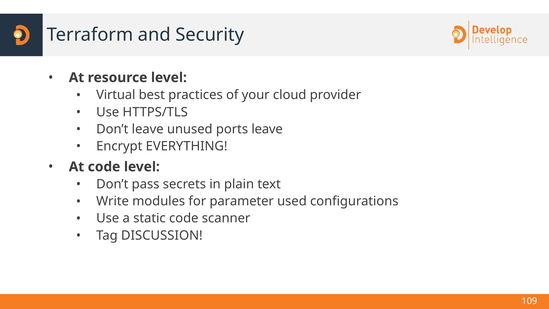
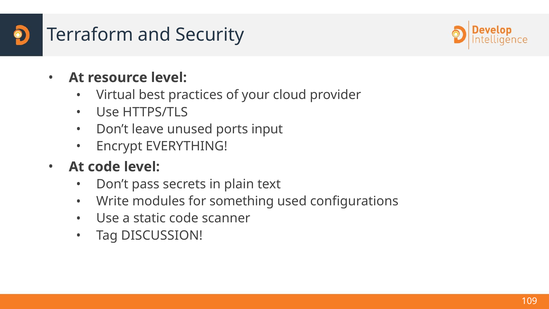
ports leave: leave -> input
parameter: parameter -> something
